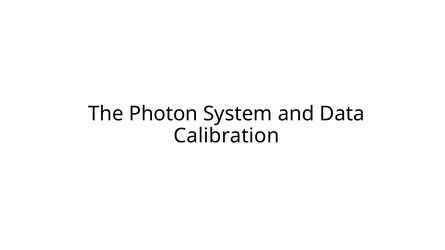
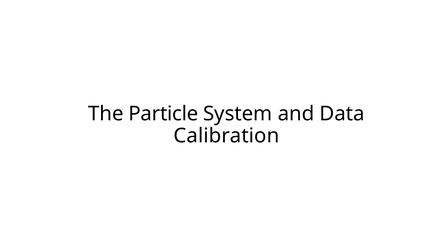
Photon: Photon -> Particle
